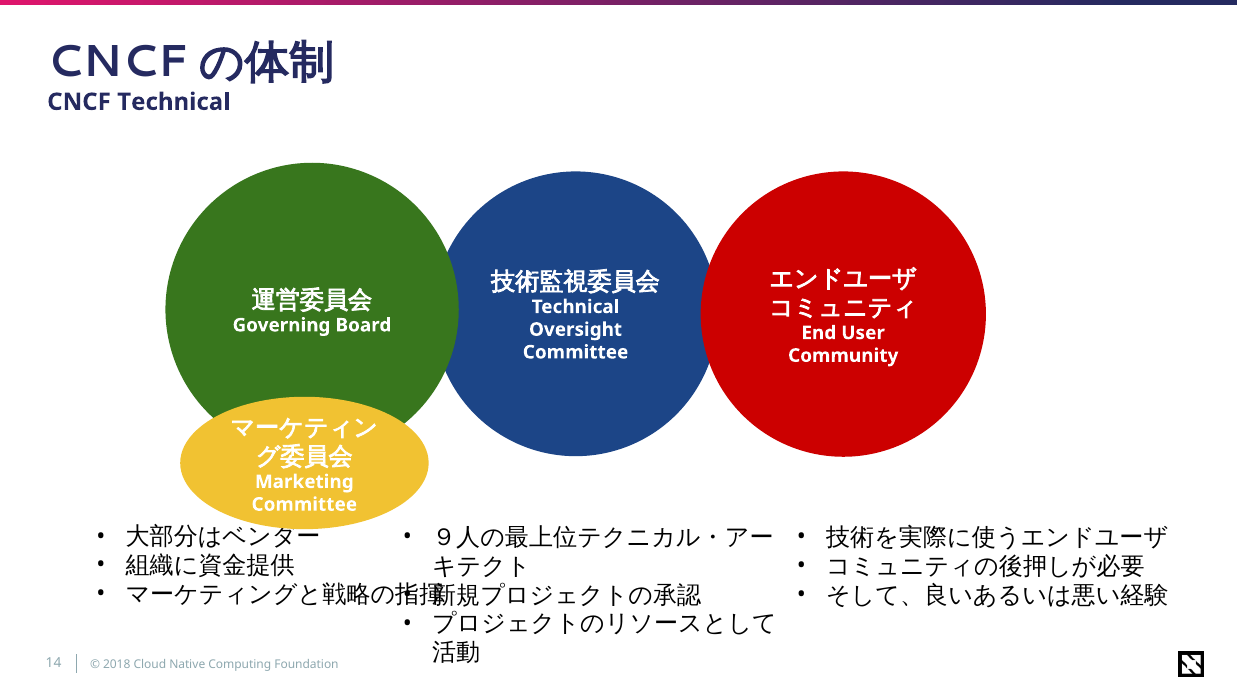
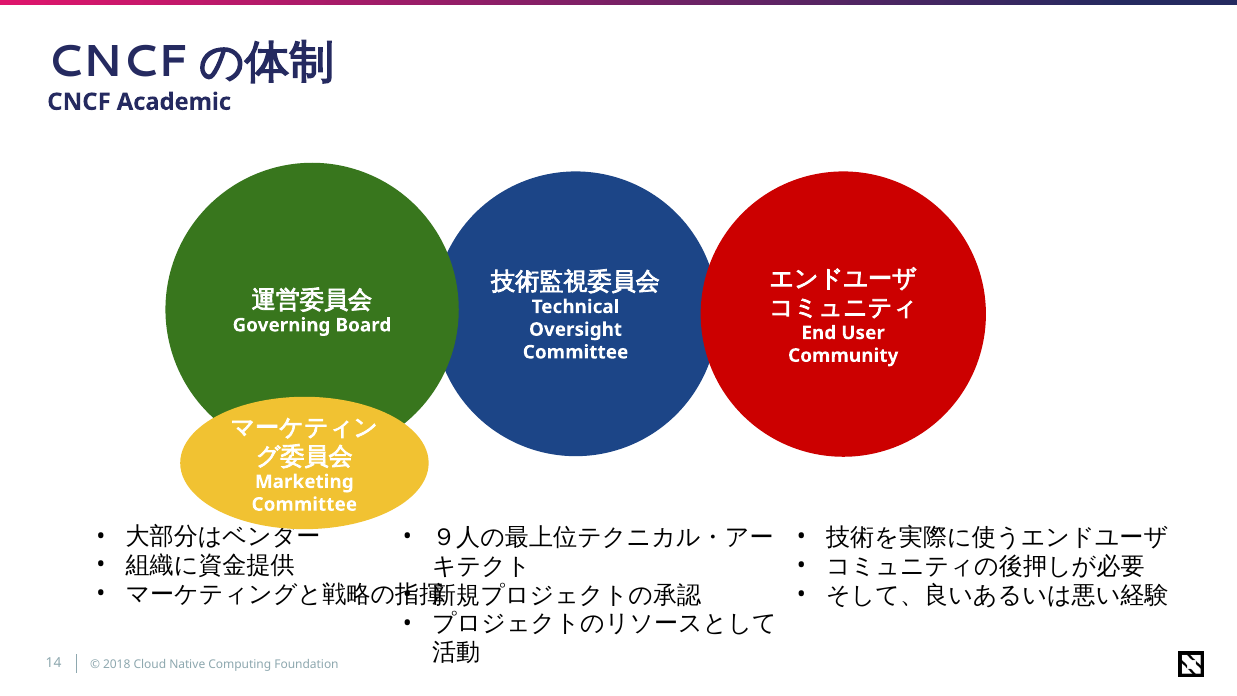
CNCF Technical: Technical -> Academic
